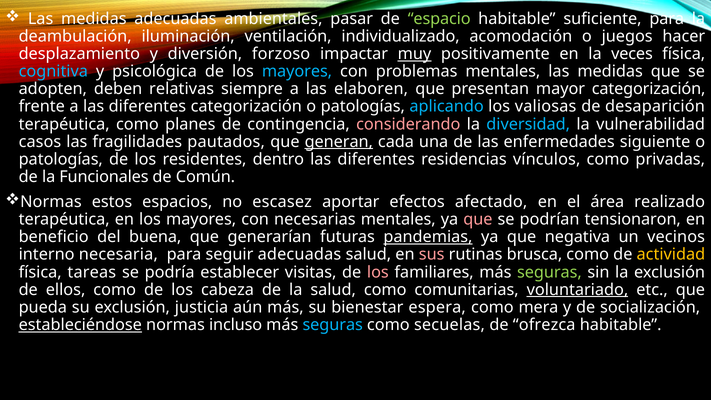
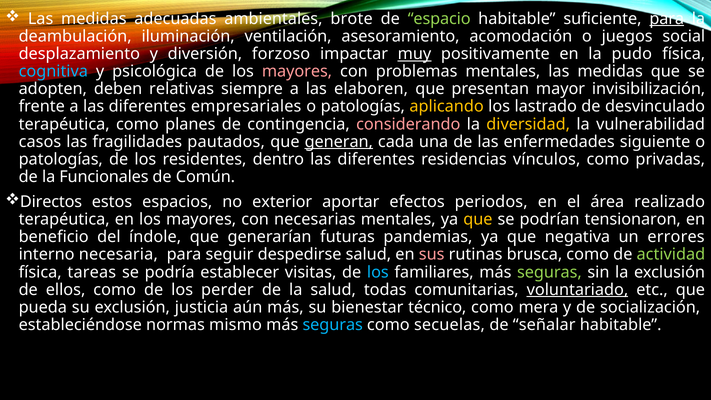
pasar: pasar -> brote
para at (667, 19) underline: none -> present
individualizado: individualizado -> asesoramiento
hacer: hacer -> social
veces: veces -> pudo
mayores at (297, 71) colour: light blue -> pink
mayor categorización: categorización -> invisibilización
diferentes categorización: categorización -> empresariales
aplicando colour: light blue -> yellow
valiosas: valiosas -> lastrado
desaparición: desaparición -> desvinculado
diversidad colour: light blue -> yellow
Normas at (51, 202): Normas -> Directos
escasez: escasez -> exterior
afectado: afectado -> periodos
que at (478, 219) colour: pink -> yellow
buena: buena -> índole
pandemias underline: present -> none
vecinos: vecinos -> errores
seguir adecuadas: adecuadas -> despedirse
actividad colour: yellow -> light green
los at (378, 272) colour: pink -> light blue
cabeza: cabeza -> perder
salud como: como -> todas
espera: espera -> técnico
estableciéndose underline: present -> none
incluso: incluso -> mismo
ofrezca: ofrezca -> señalar
